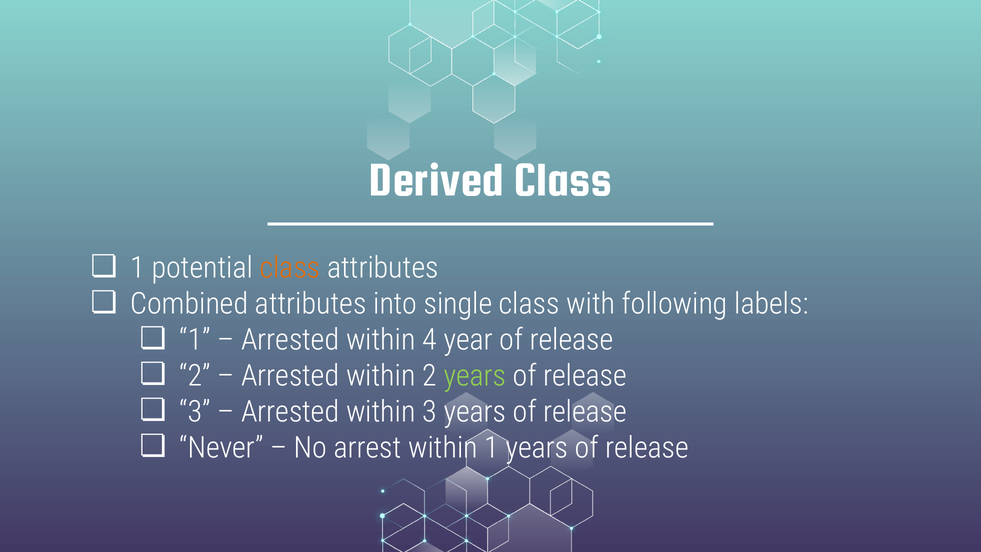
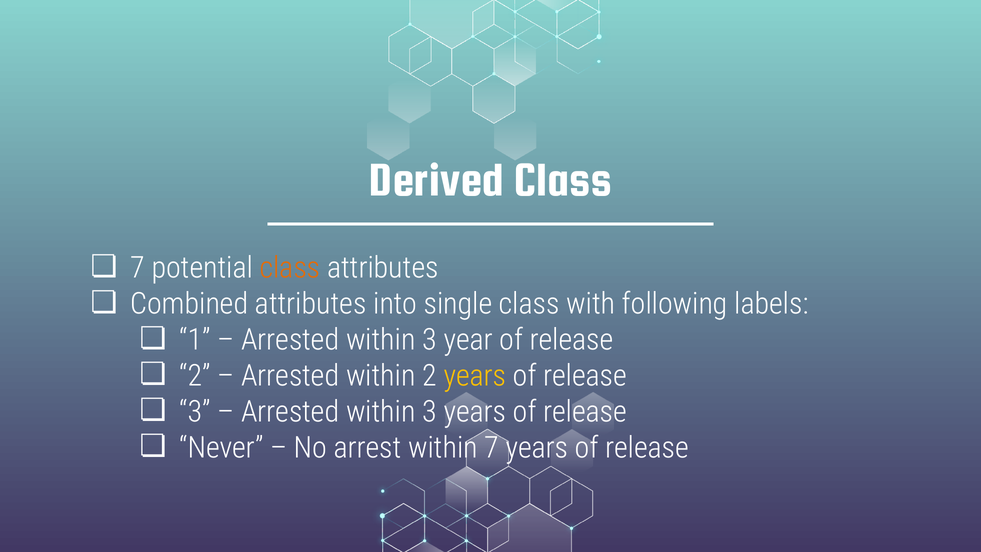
1 at (138, 268): 1 -> 7
4 at (430, 340): 4 -> 3
years at (475, 376) colour: light green -> yellow
within 1: 1 -> 7
